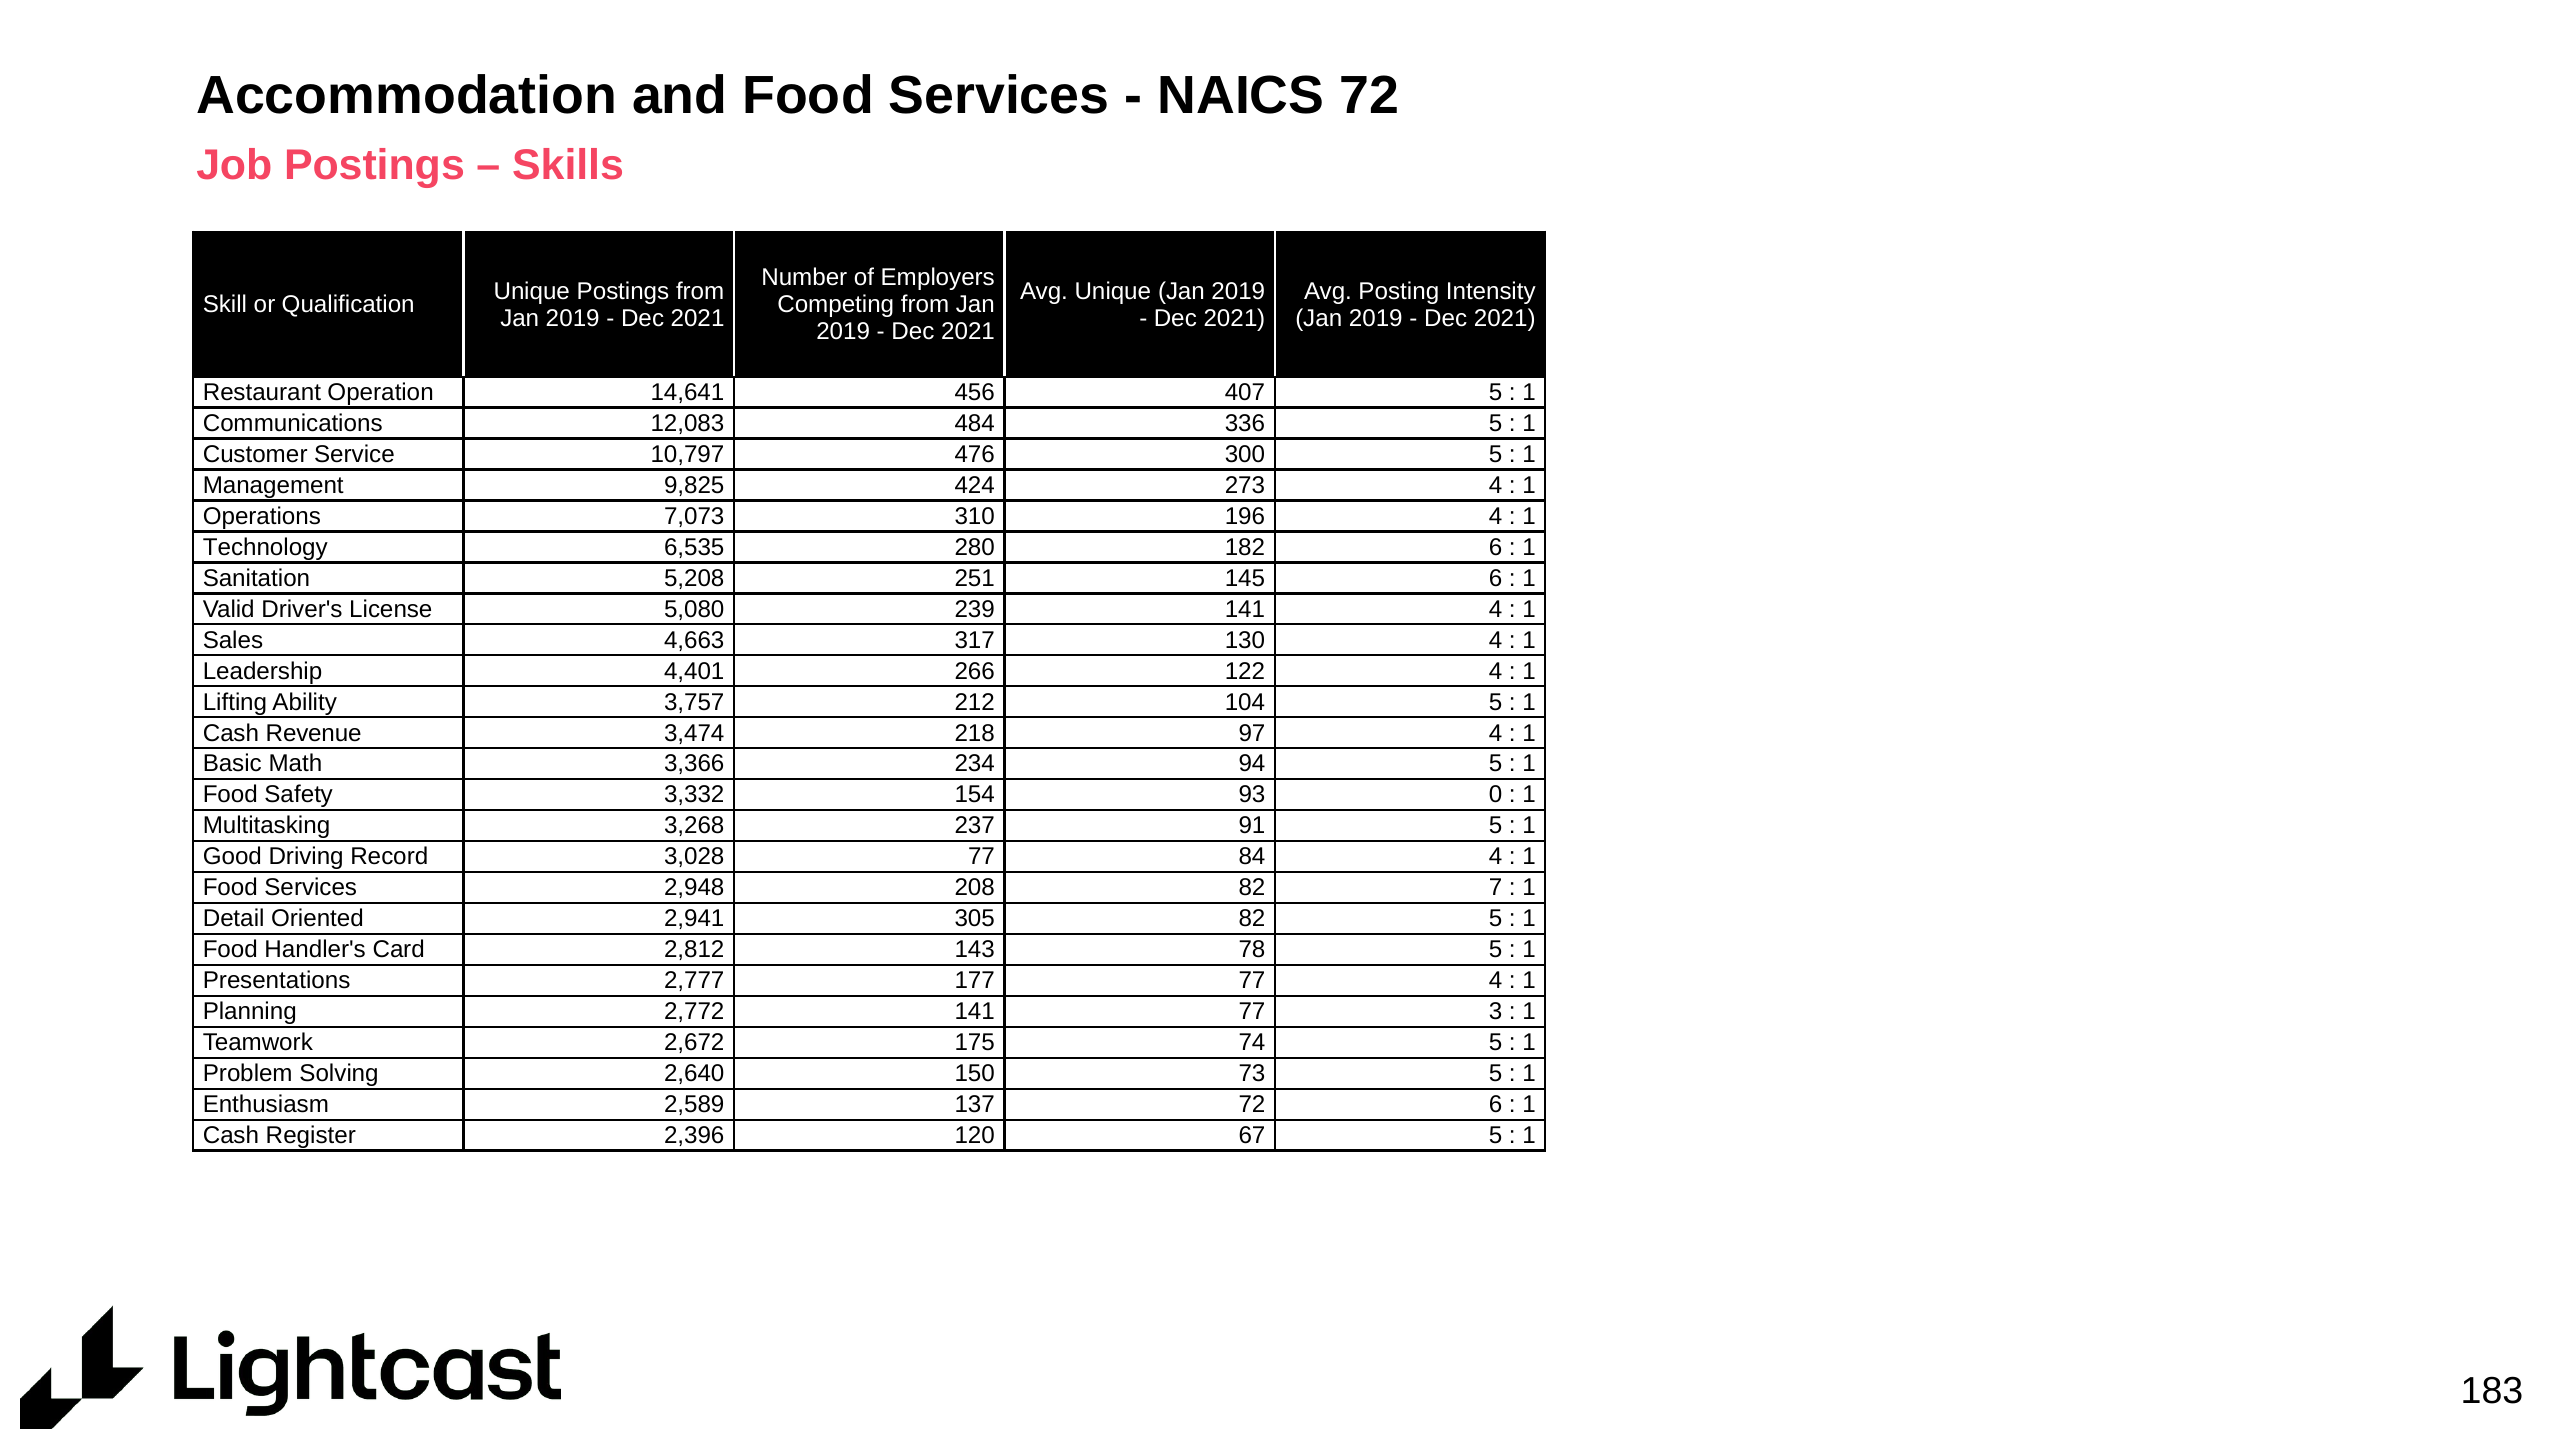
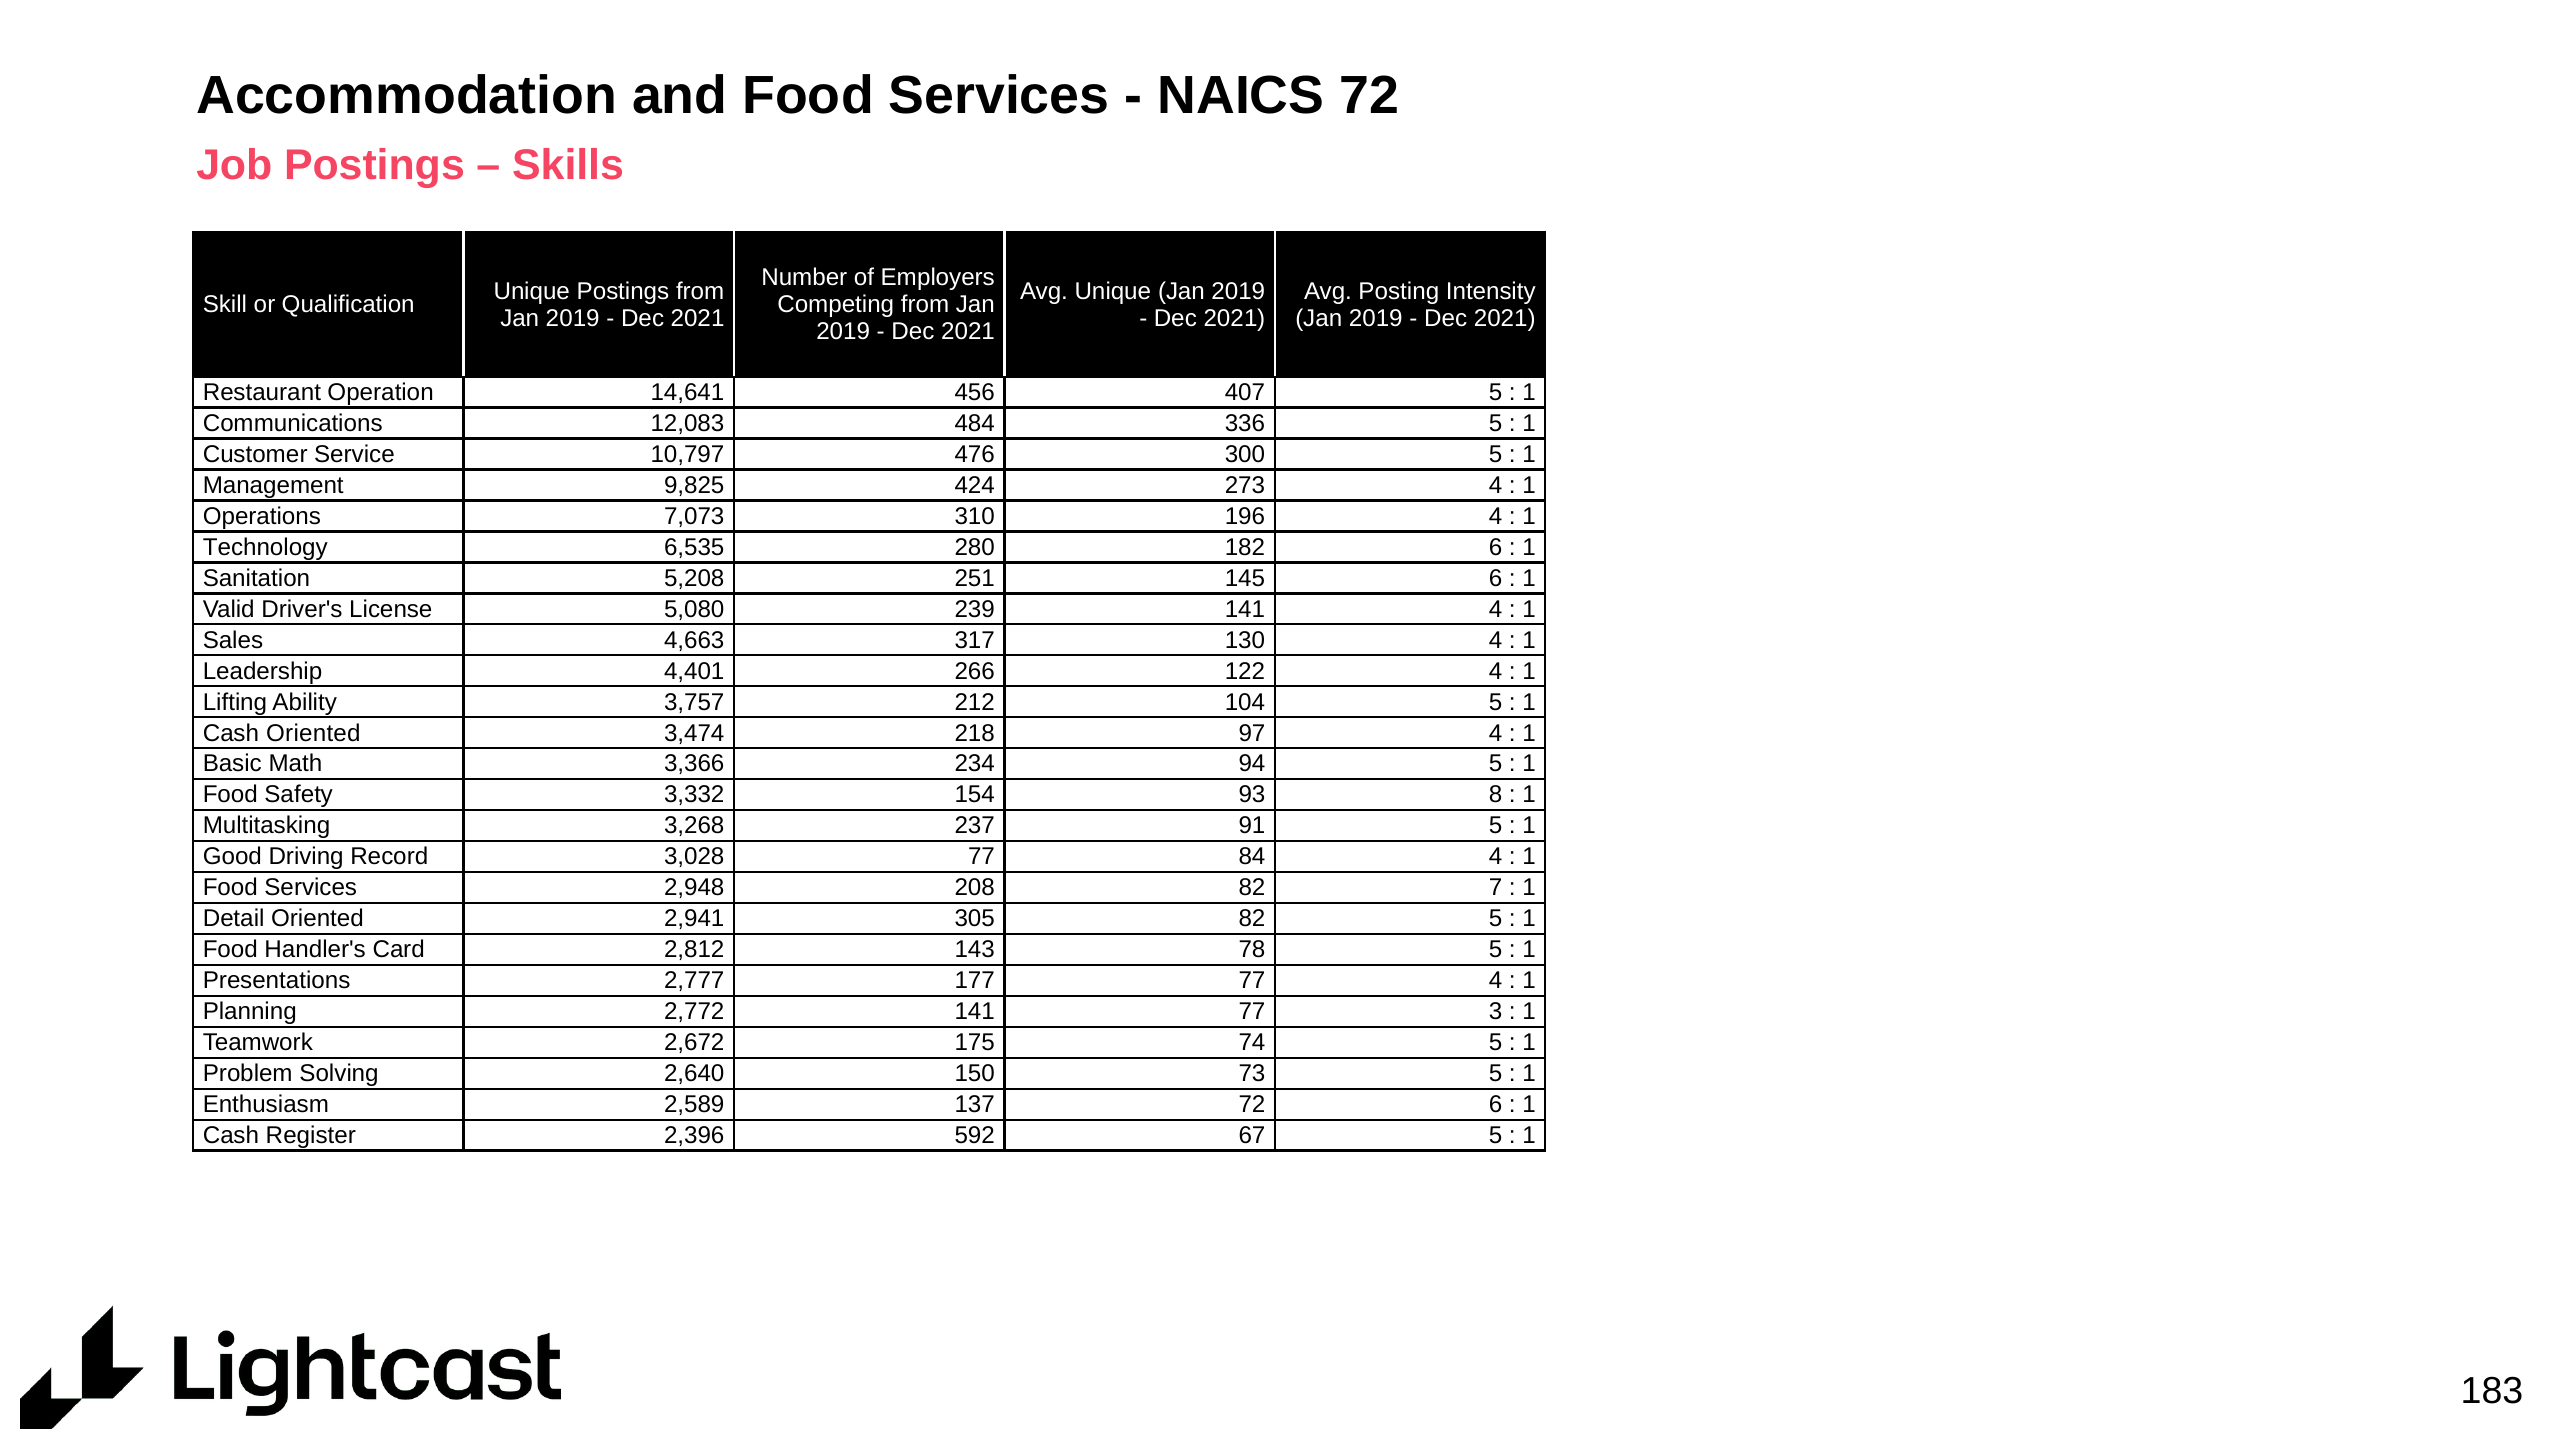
Cash Revenue: Revenue -> Oriented
0: 0 -> 8
120: 120 -> 592
